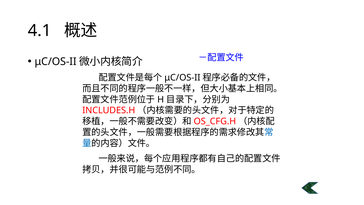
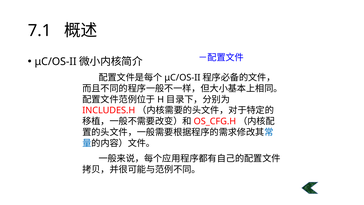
4.1: 4.1 -> 7.1
